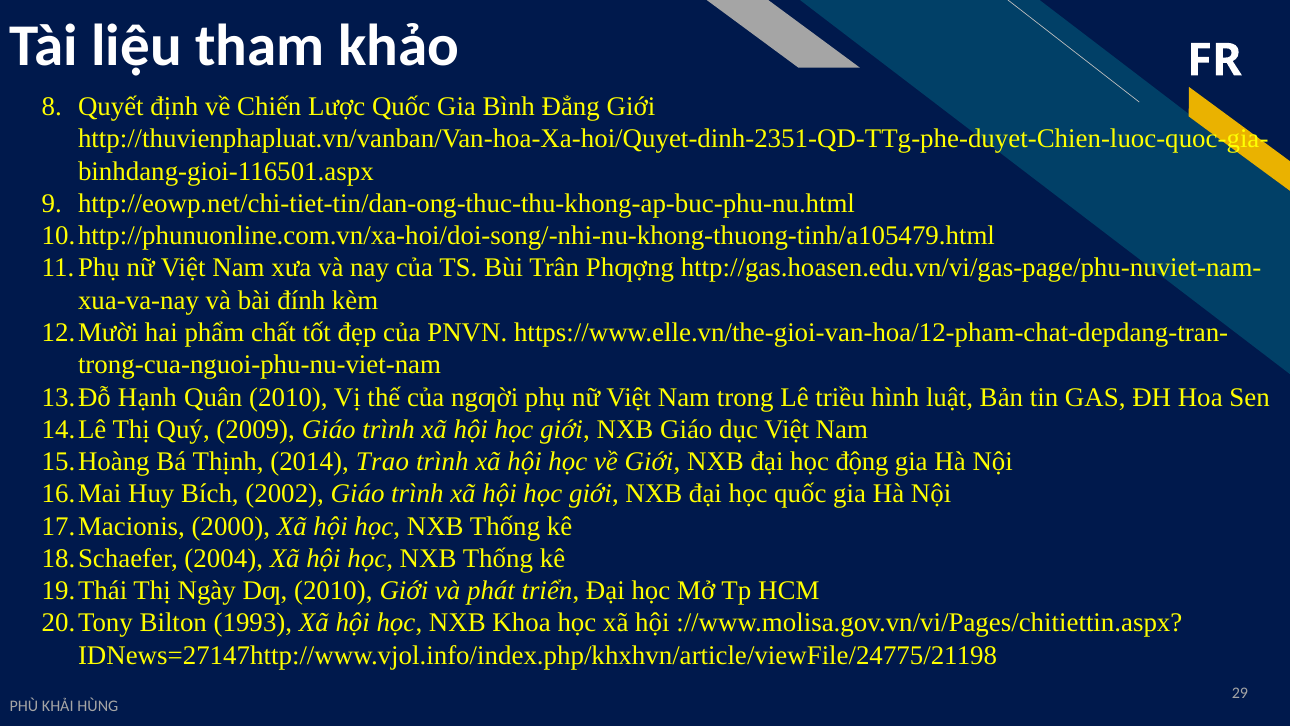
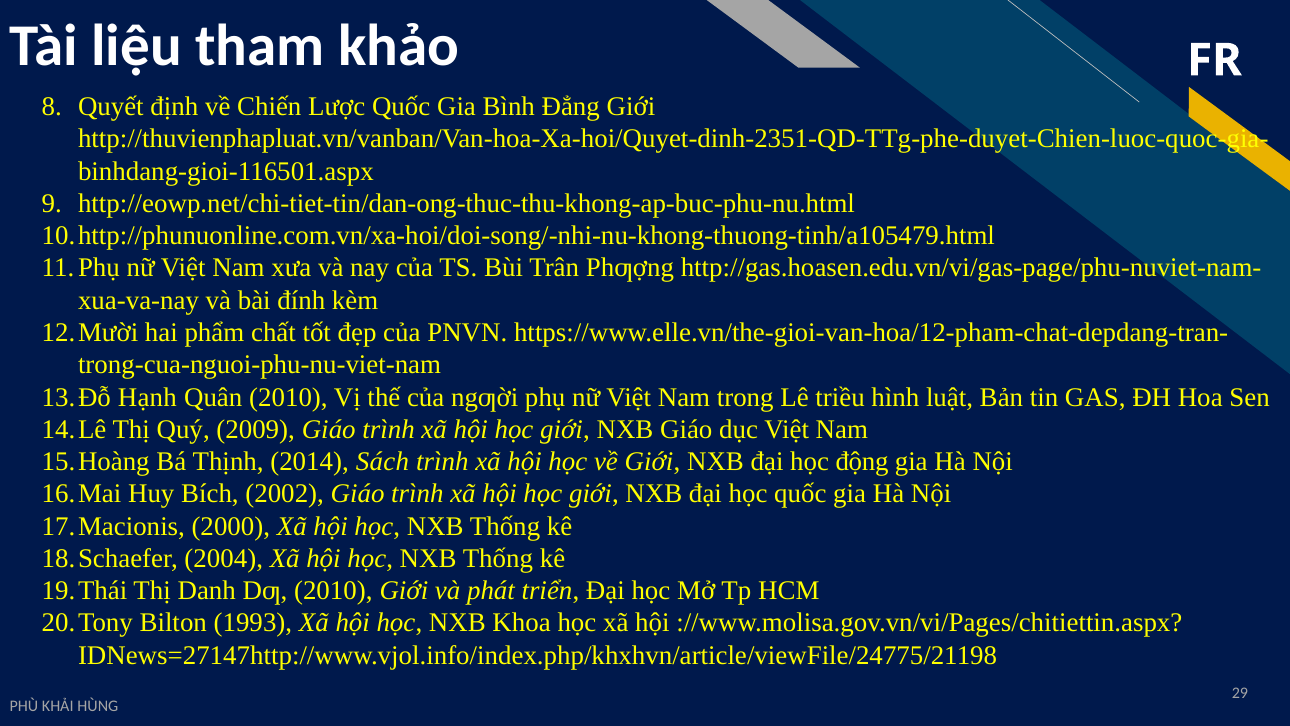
Trao: Trao -> Sách
Ngày: Ngày -> Danh
